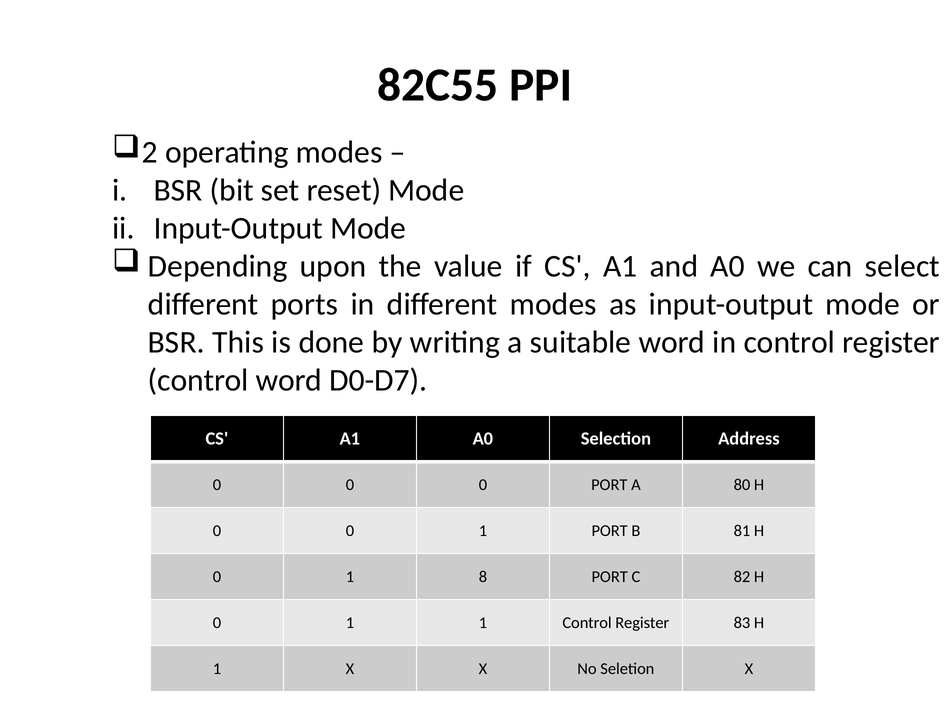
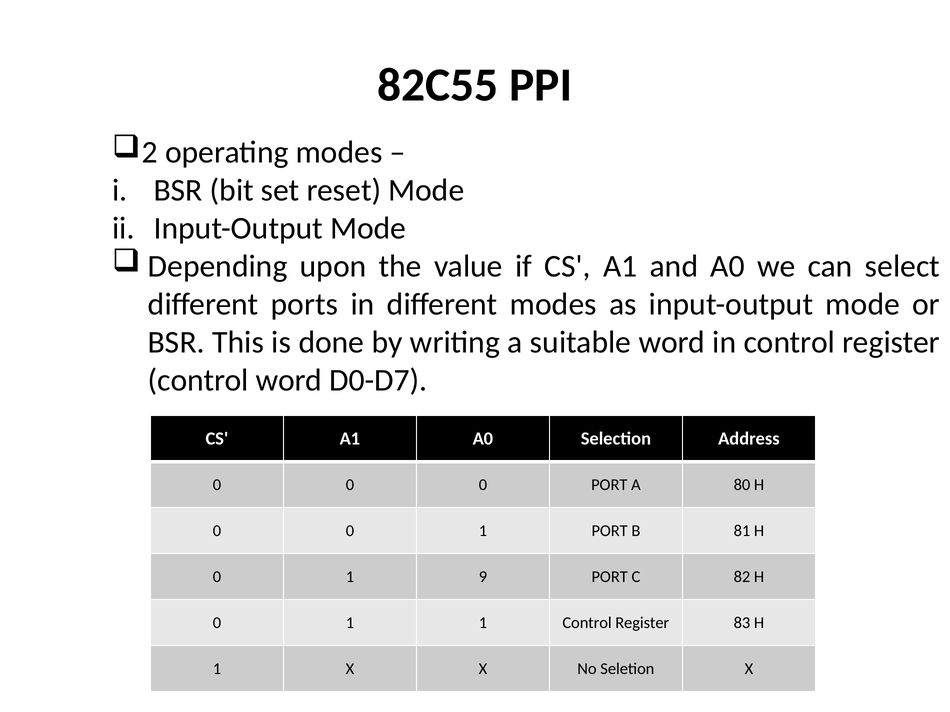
8: 8 -> 9
